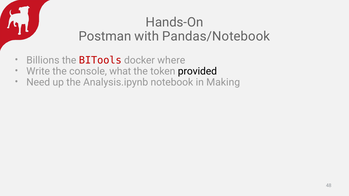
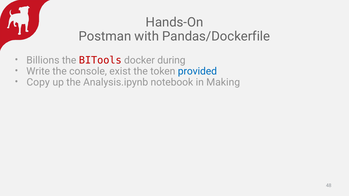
Pandas/Notebook: Pandas/Notebook -> Pandas/Dockerfile
where: where -> during
what: what -> exist
provided colour: black -> blue
Need: Need -> Copy
